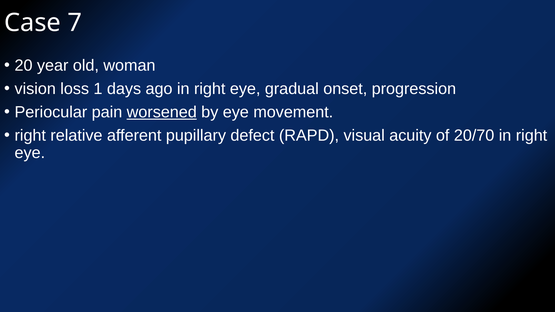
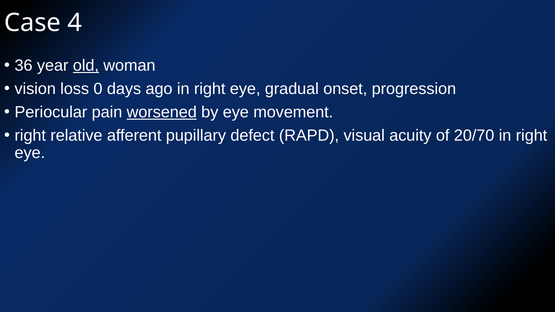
7: 7 -> 4
20: 20 -> 36
old underline: none -> present
1: 1 -> 0
